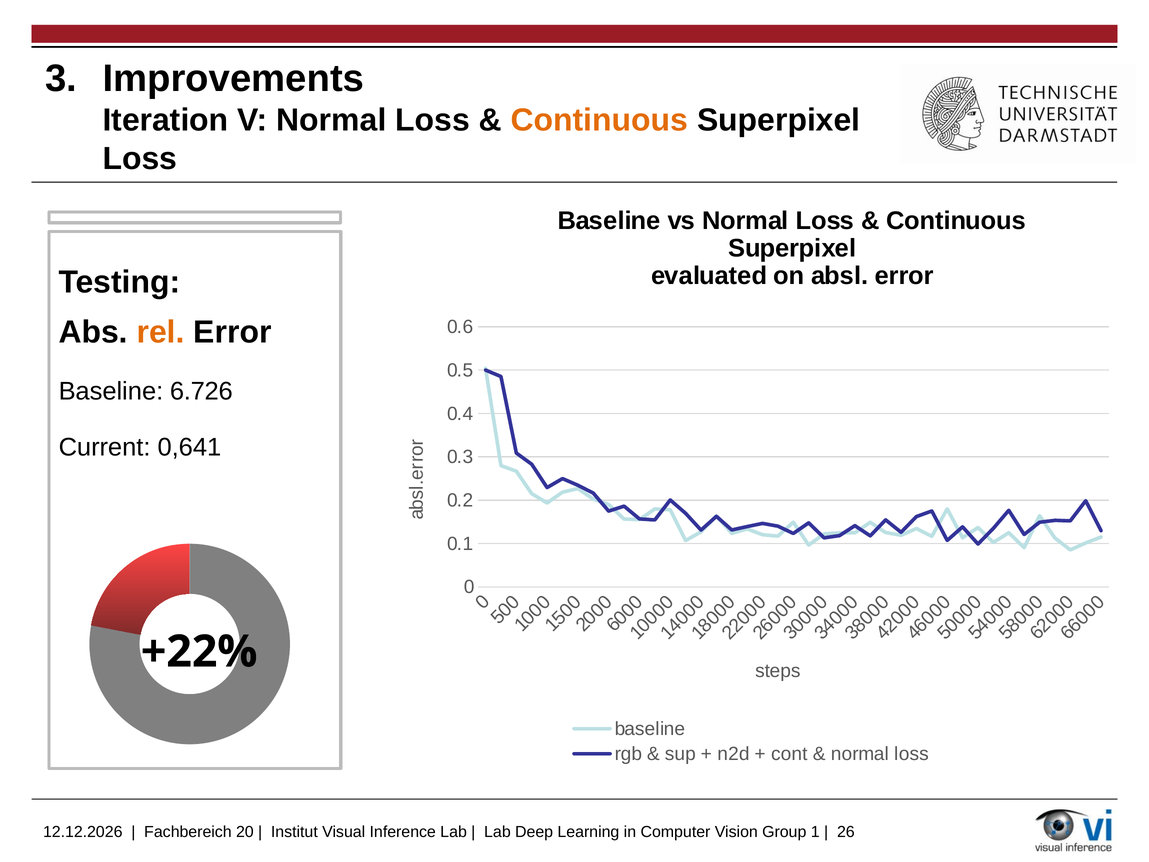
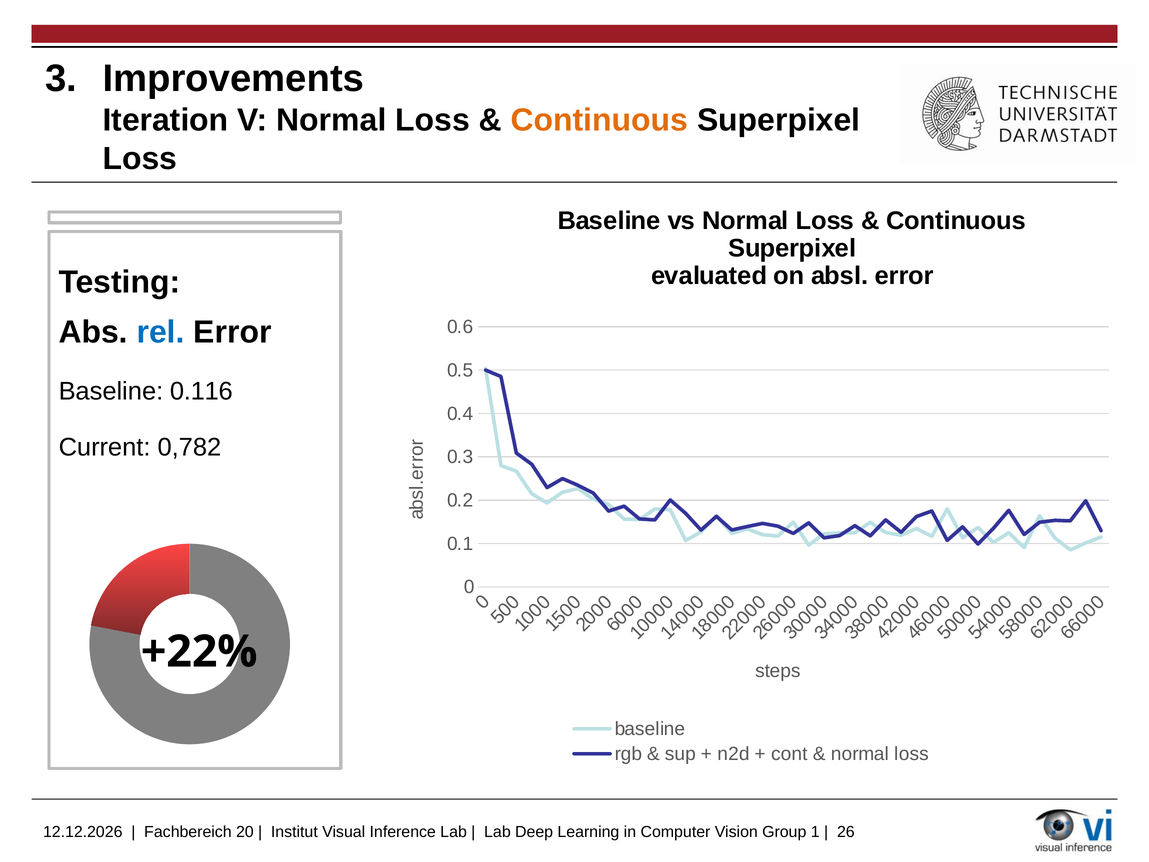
rel colour: orange -> blue
6.726: 6.726 -> 0.116
0,641: 0,641 -> 0,782
